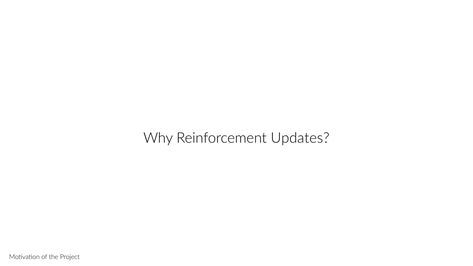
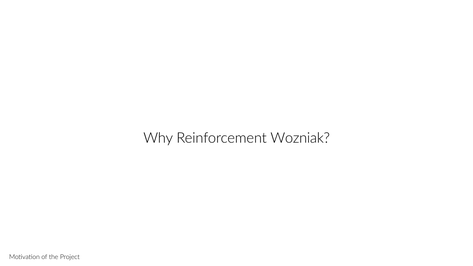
Updates: Updates -> Wozniak
